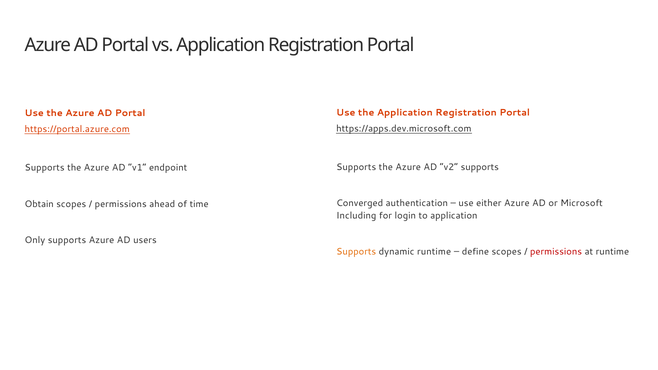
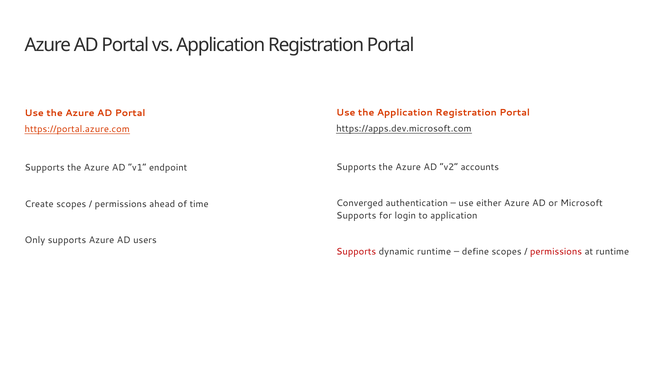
v2 supports: supports -> accounts
Obtain: Obtain -> Create
Including at (356, 216): Including -> Supports
Supports at (356, 252) colour: orange -> red
